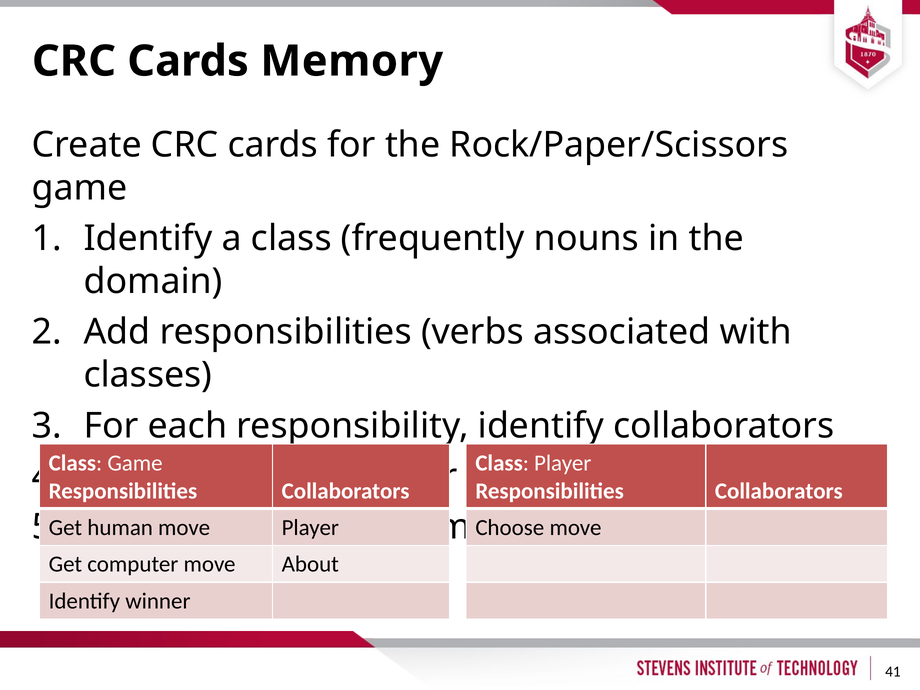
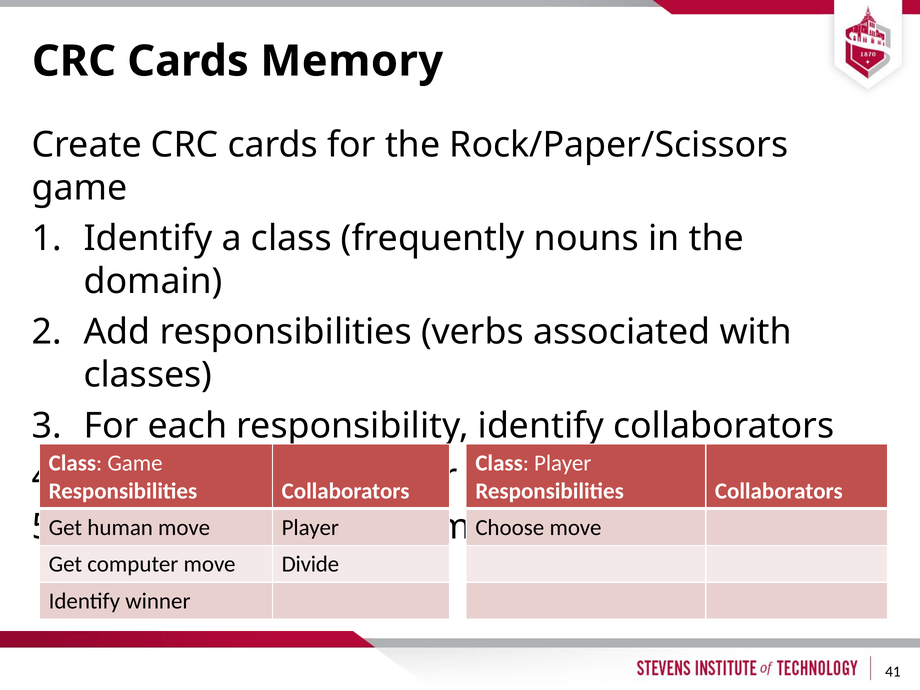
About: About -> Divide
